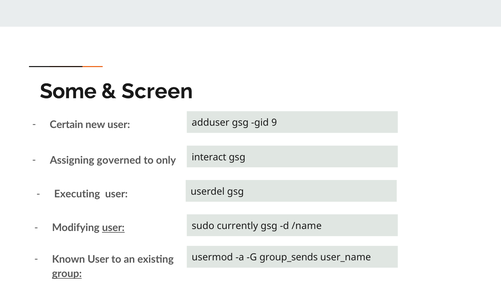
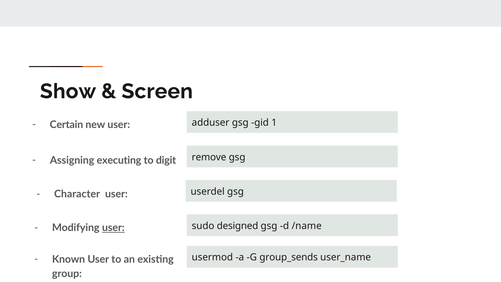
Some: Some -> Show
9: 9 -> 1
interact: interact -> remove
governed: governed -> executing
only: only -> digit
Executing: Executing -> Character
currently: currently -> designed
group underline: present -> none
